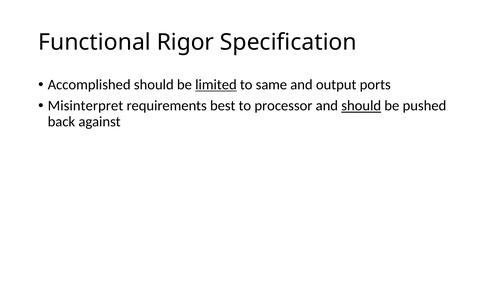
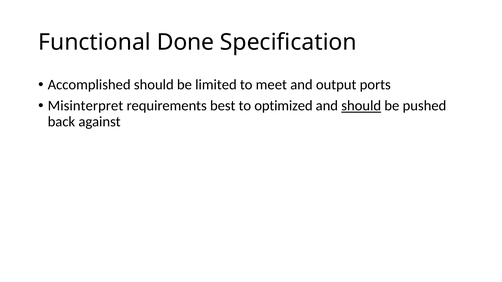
Rigor: Rigor -> Done
limited underline: present -> none
same: same -> meet
processor: processor -> optimized
